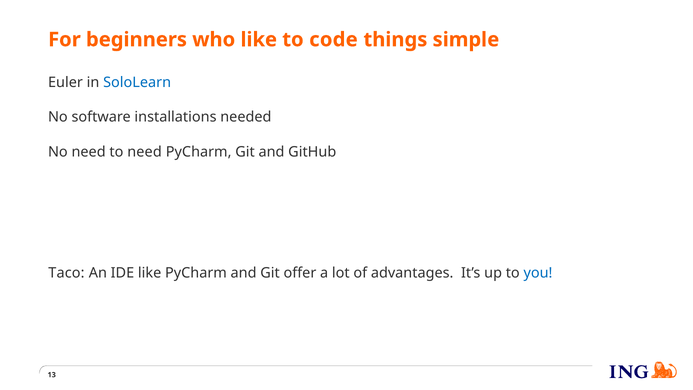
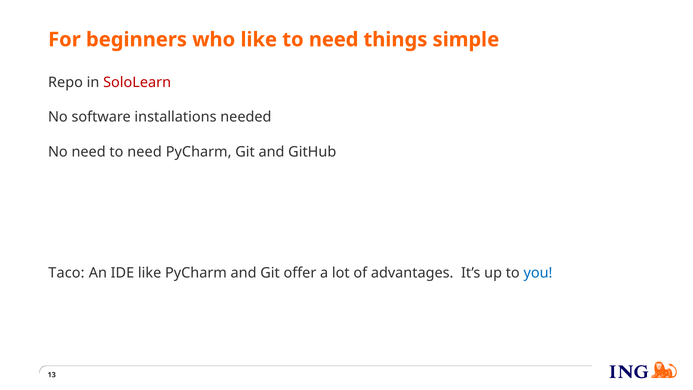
like to code: code -> need
Euler: Euler -> Repo
SoloLearn colour: blue -> red
